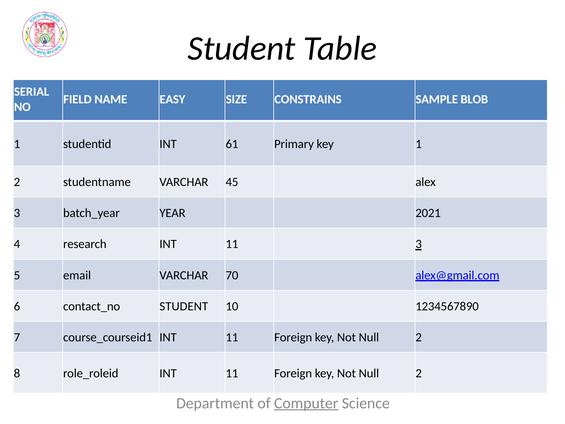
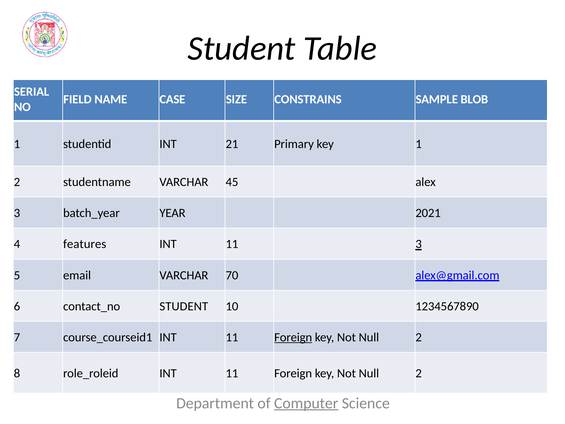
EASY: EASY -> CASE
61: 61 -> 21
research: research -> features
Foreign at (293, 337) underline: none -> present
